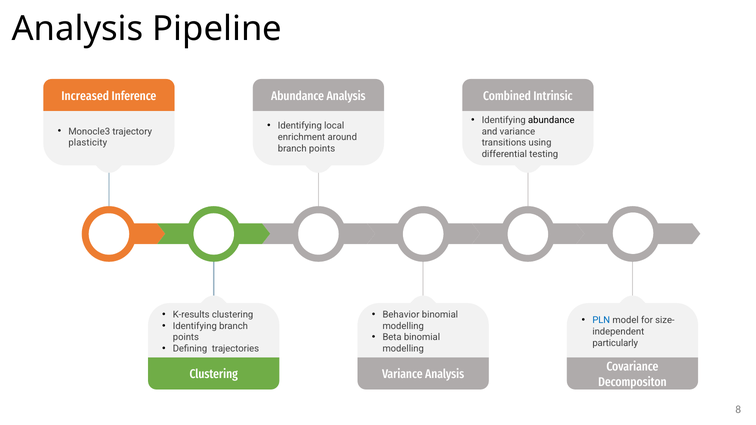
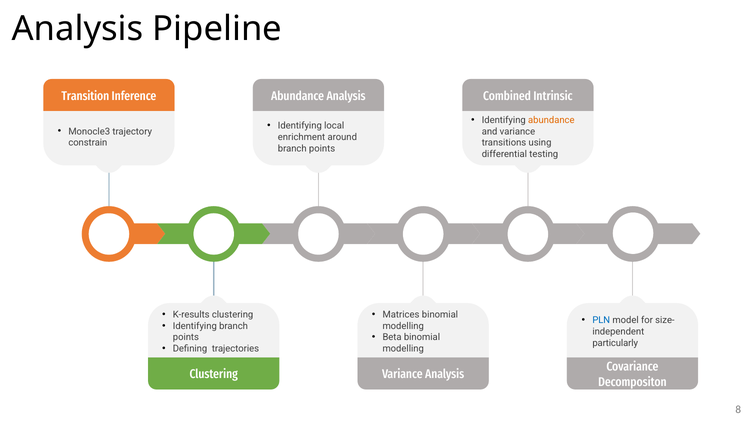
Increased: Increased -> Transition
abundance at (551, 120) colour: black -> orange
plasticity: plasticity -> constrain
Behavior: Behavior -> Matrices
